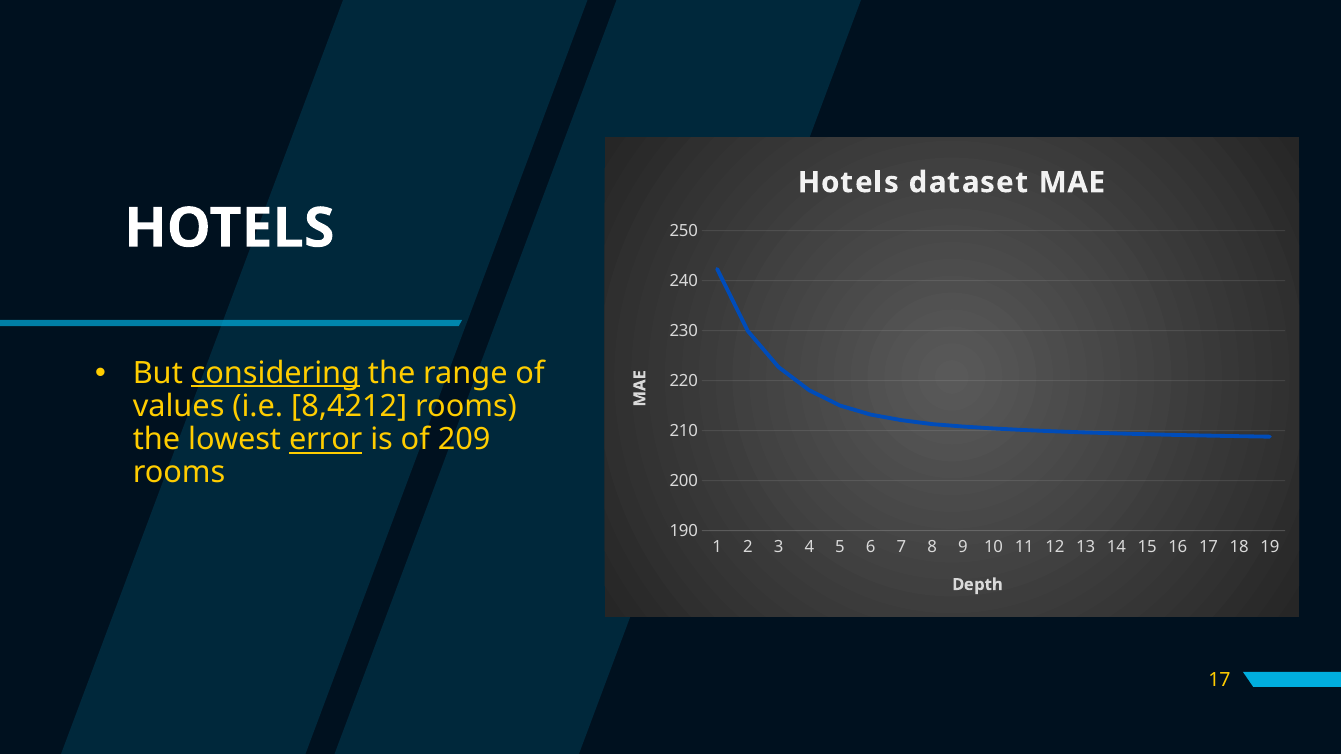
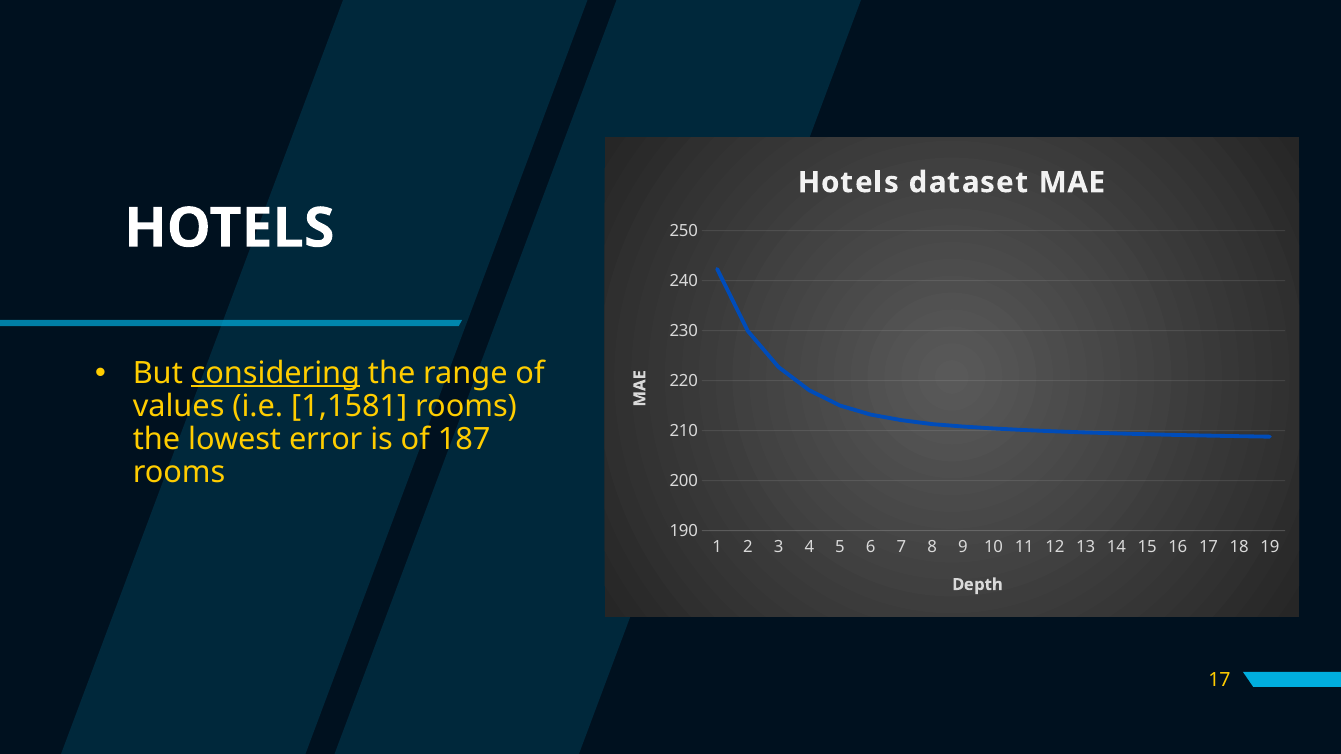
8,4212: 8,4212 -> 1,1581
error underline: present -> none
209: 209 -> 187
